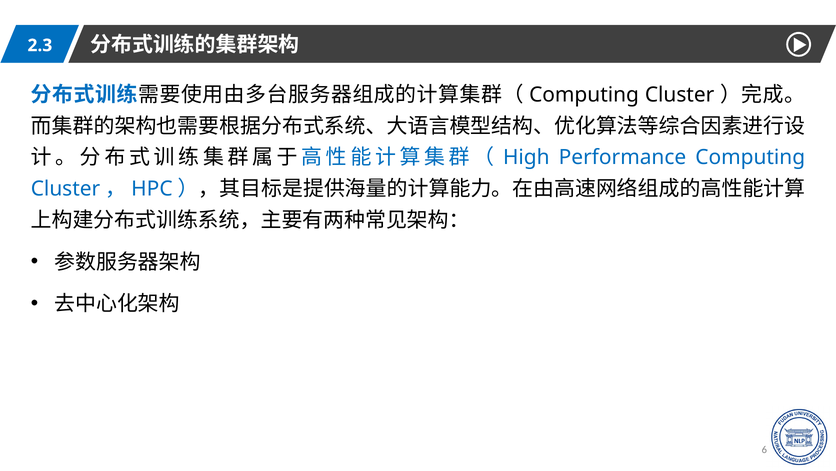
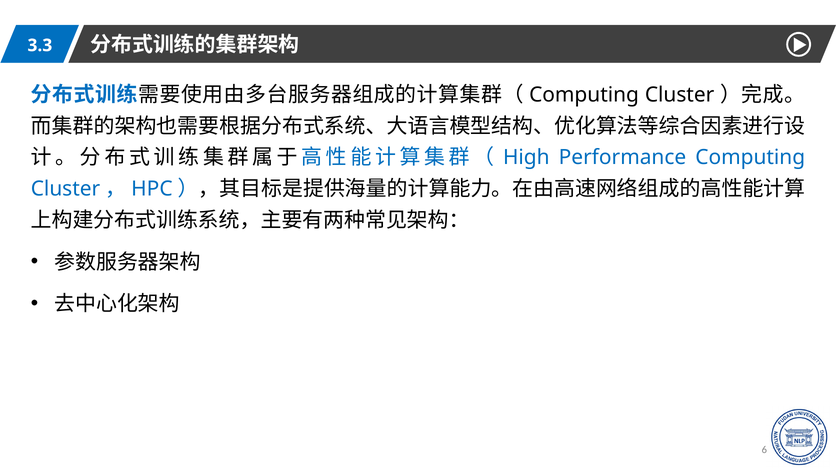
2.3: 2.3 -> 3.3
